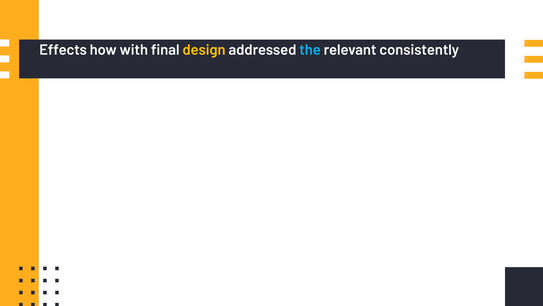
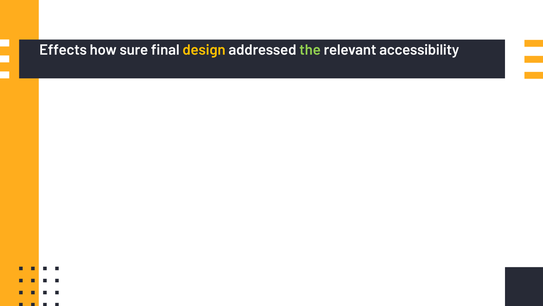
with: with -> sure
the colour: light blue -> light green
consistently: consistently -> accessibility
